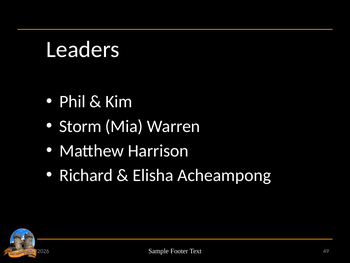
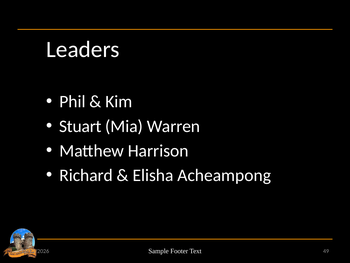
Storm: Storm -> Stuart
